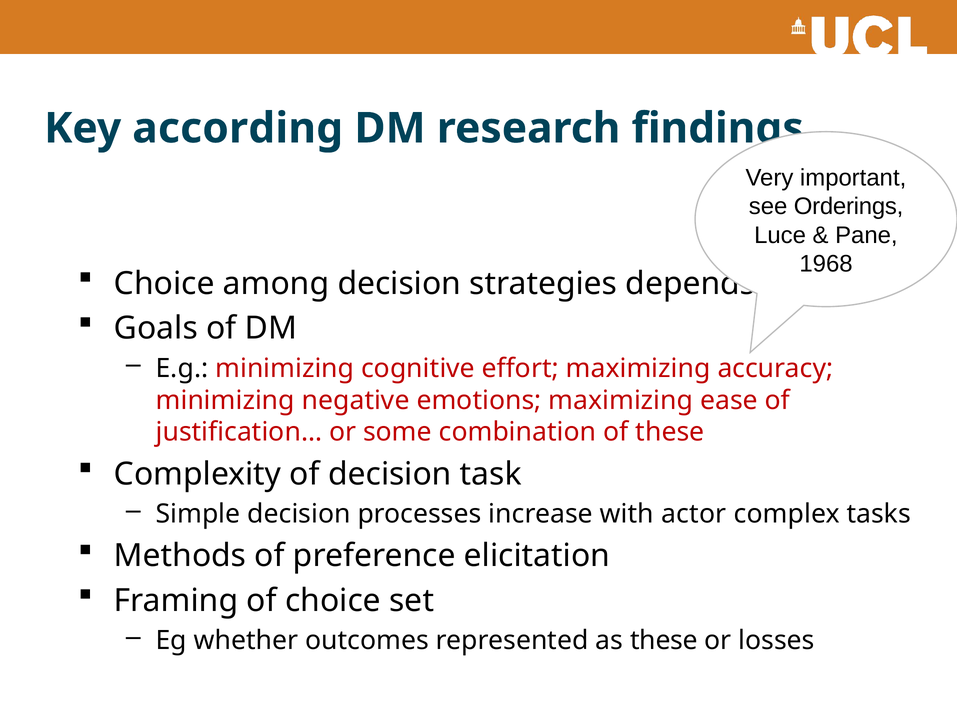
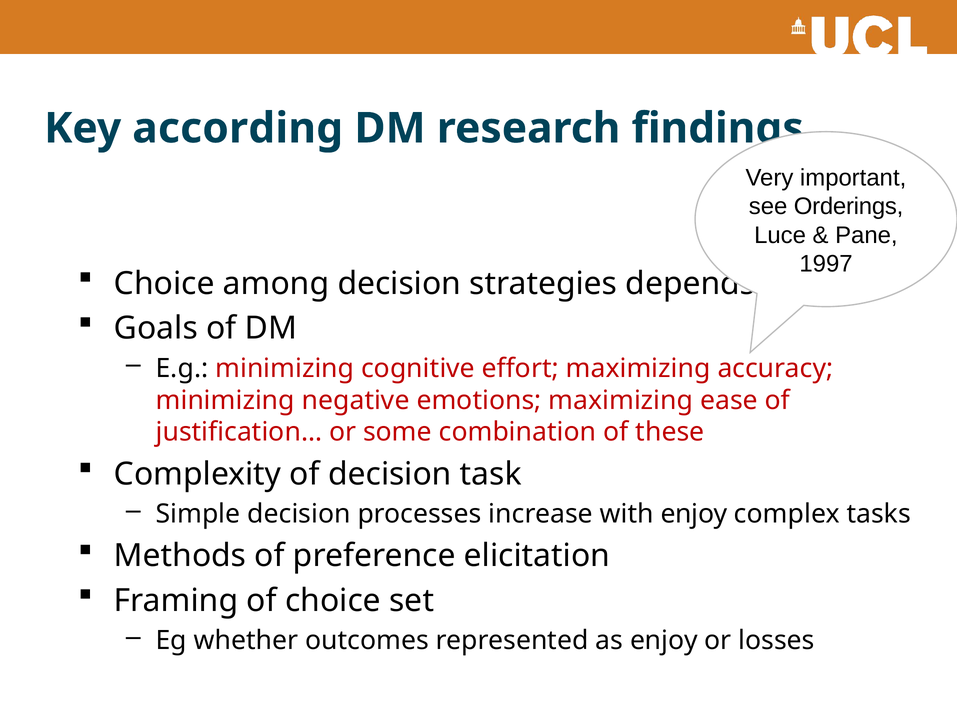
1968: 1968 -> 1997
with actor: actor -> enjoy
as these: these -> enjoy
